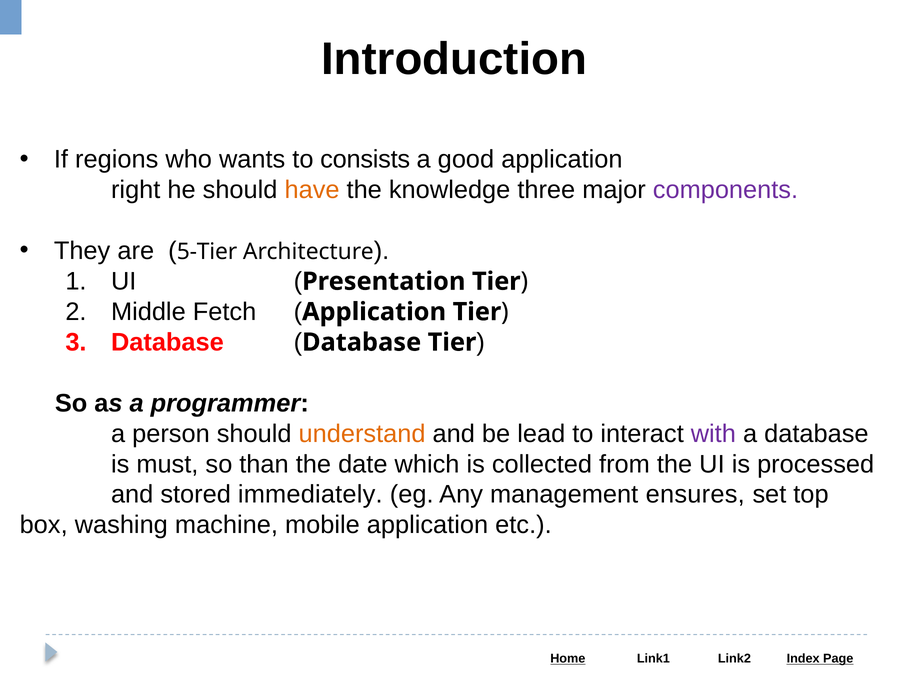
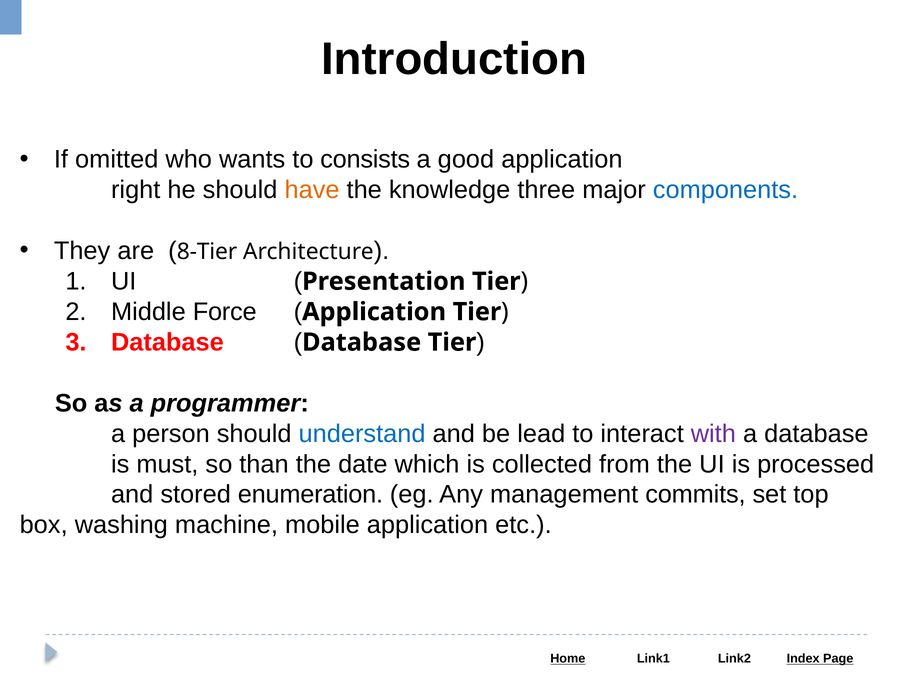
regions: regions -> omitted
components colour: purple -> blue
5-Tier: 5-Tier -> 8-Tier
Fetch: Fetch -> Force
understand colour: orange -> blue
immediately: immediately -> enumeration
ensures: ensures -> commits
